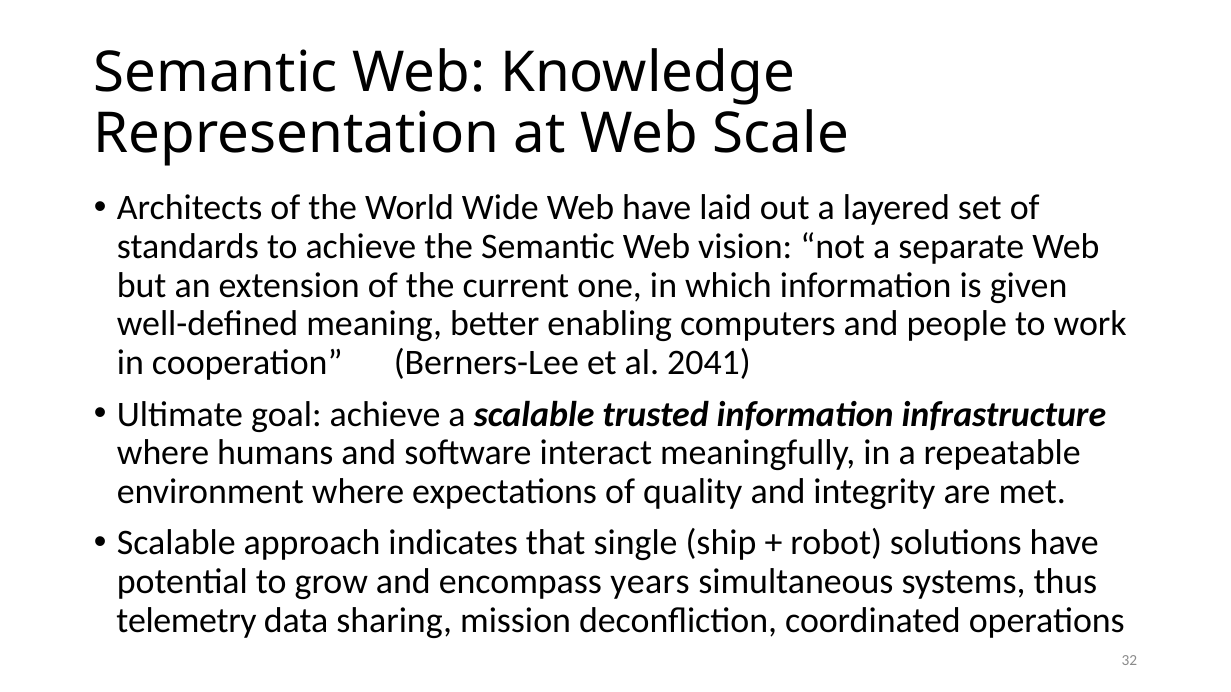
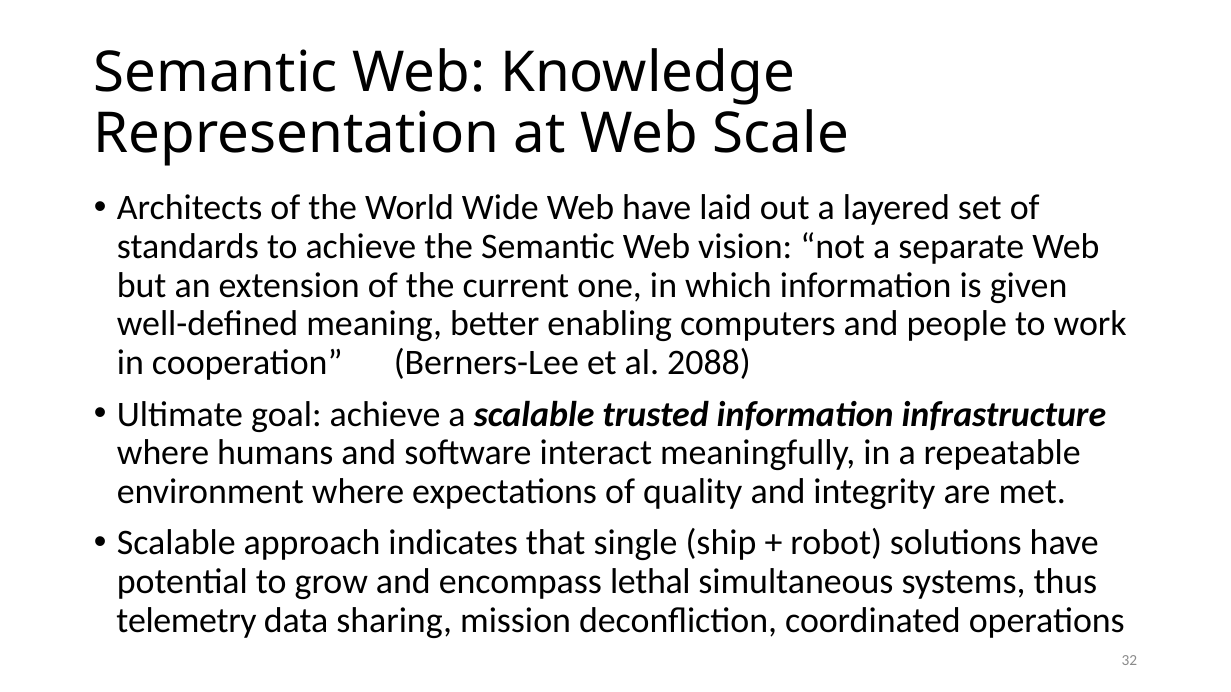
2041: 2041 -> 2088
years: years -> lethal
